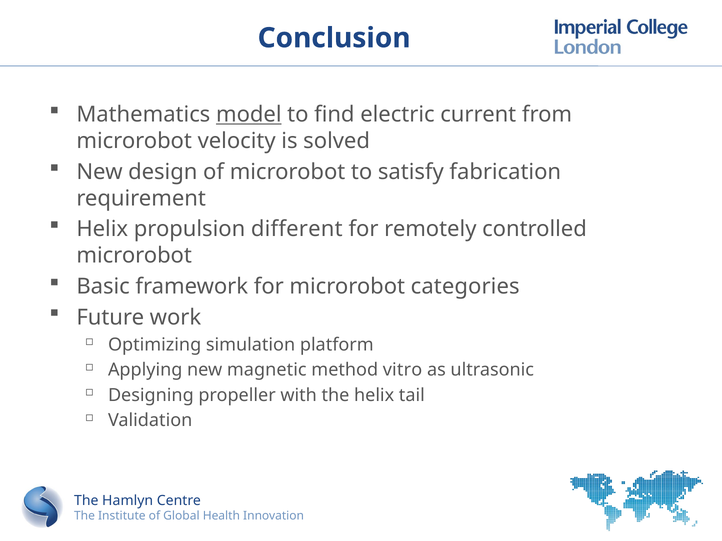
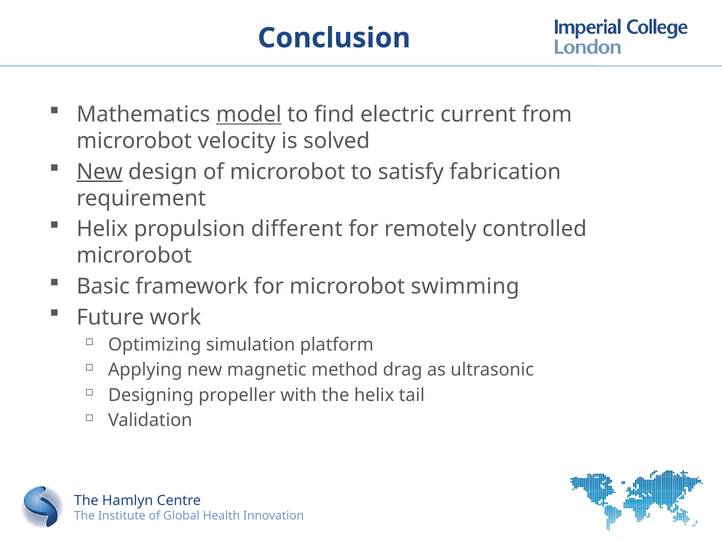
New at (100, 172) underline: none -> present
categories: categories -> swimming
vitro: vitro -> drag
